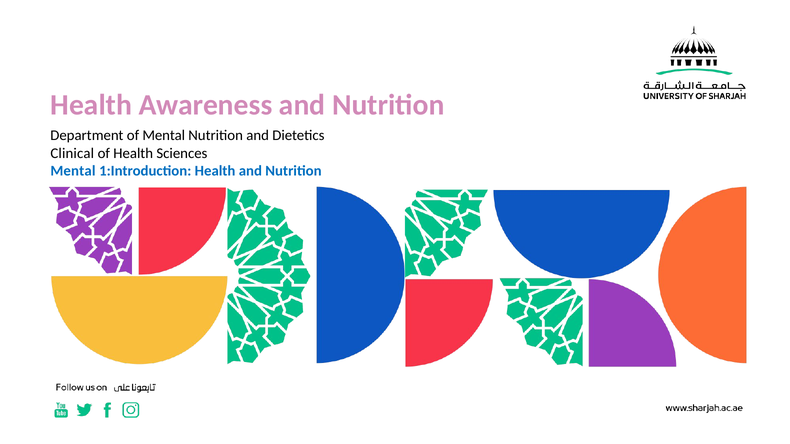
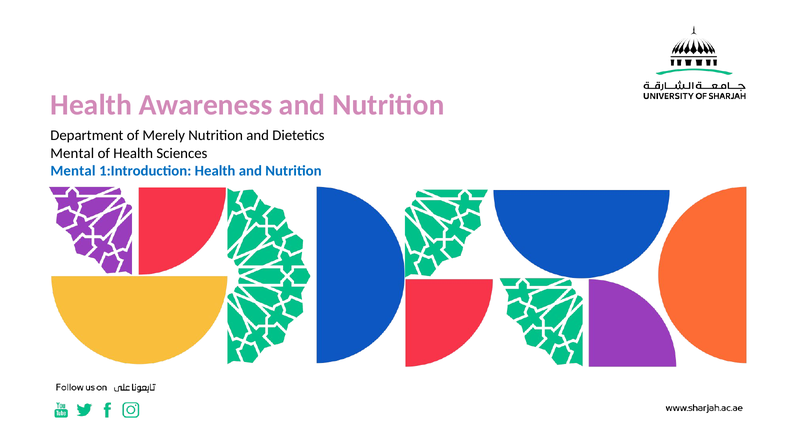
of Mental: Mental -> Merely
Clinical at (72, 153): Clinical -> Mental
